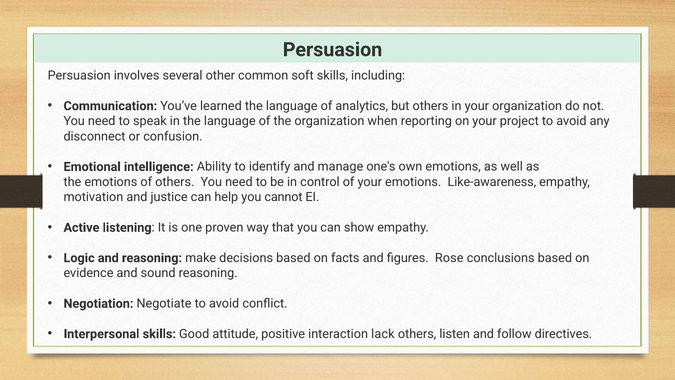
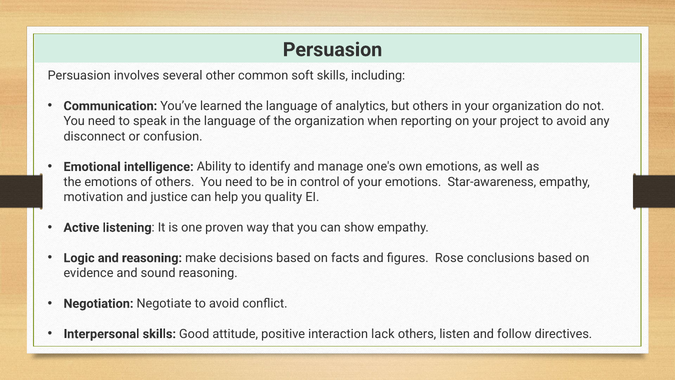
Like-awareness: Like-awareness -> Star-awareness
cannot: cannot -> quality
